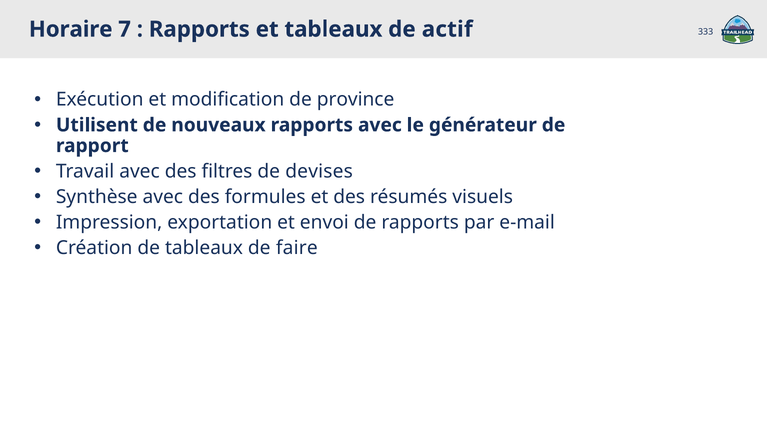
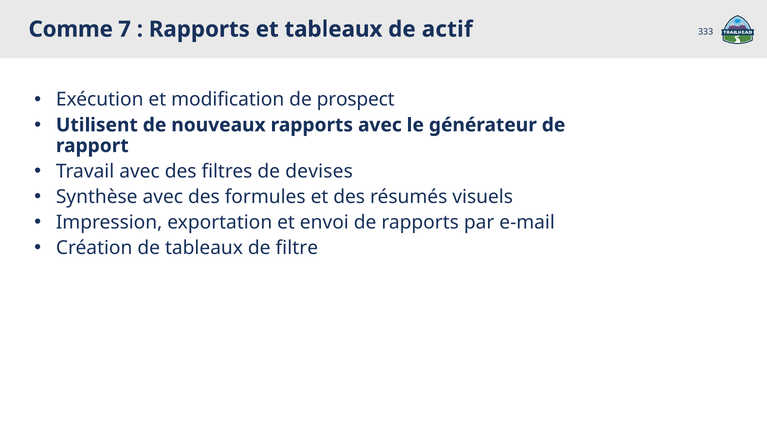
Horaire: Horaire -> Comme
province: province -> prospect
faire: faire -> filtre
